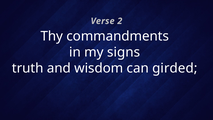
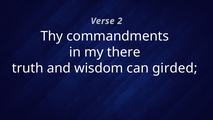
signs: signs -> there
